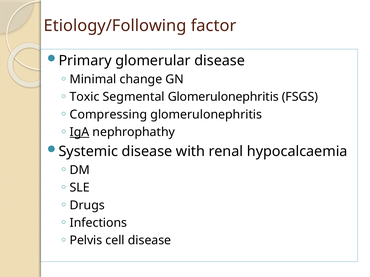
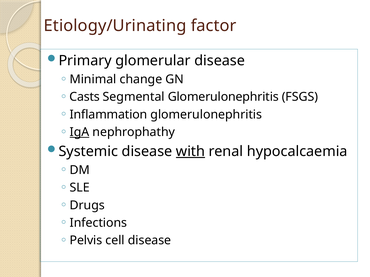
Etiology/Following: Etiology/Following -> Etiology/Urinating
Toxic: Toxic -> Casts
Compressing: Compressing -> Inflammation
with underline: none -> present
